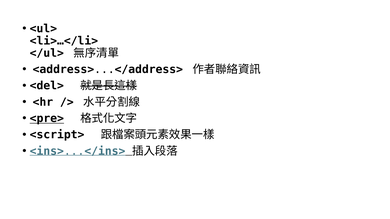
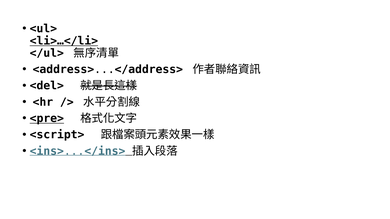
<li>…</li> underline: none -> present
